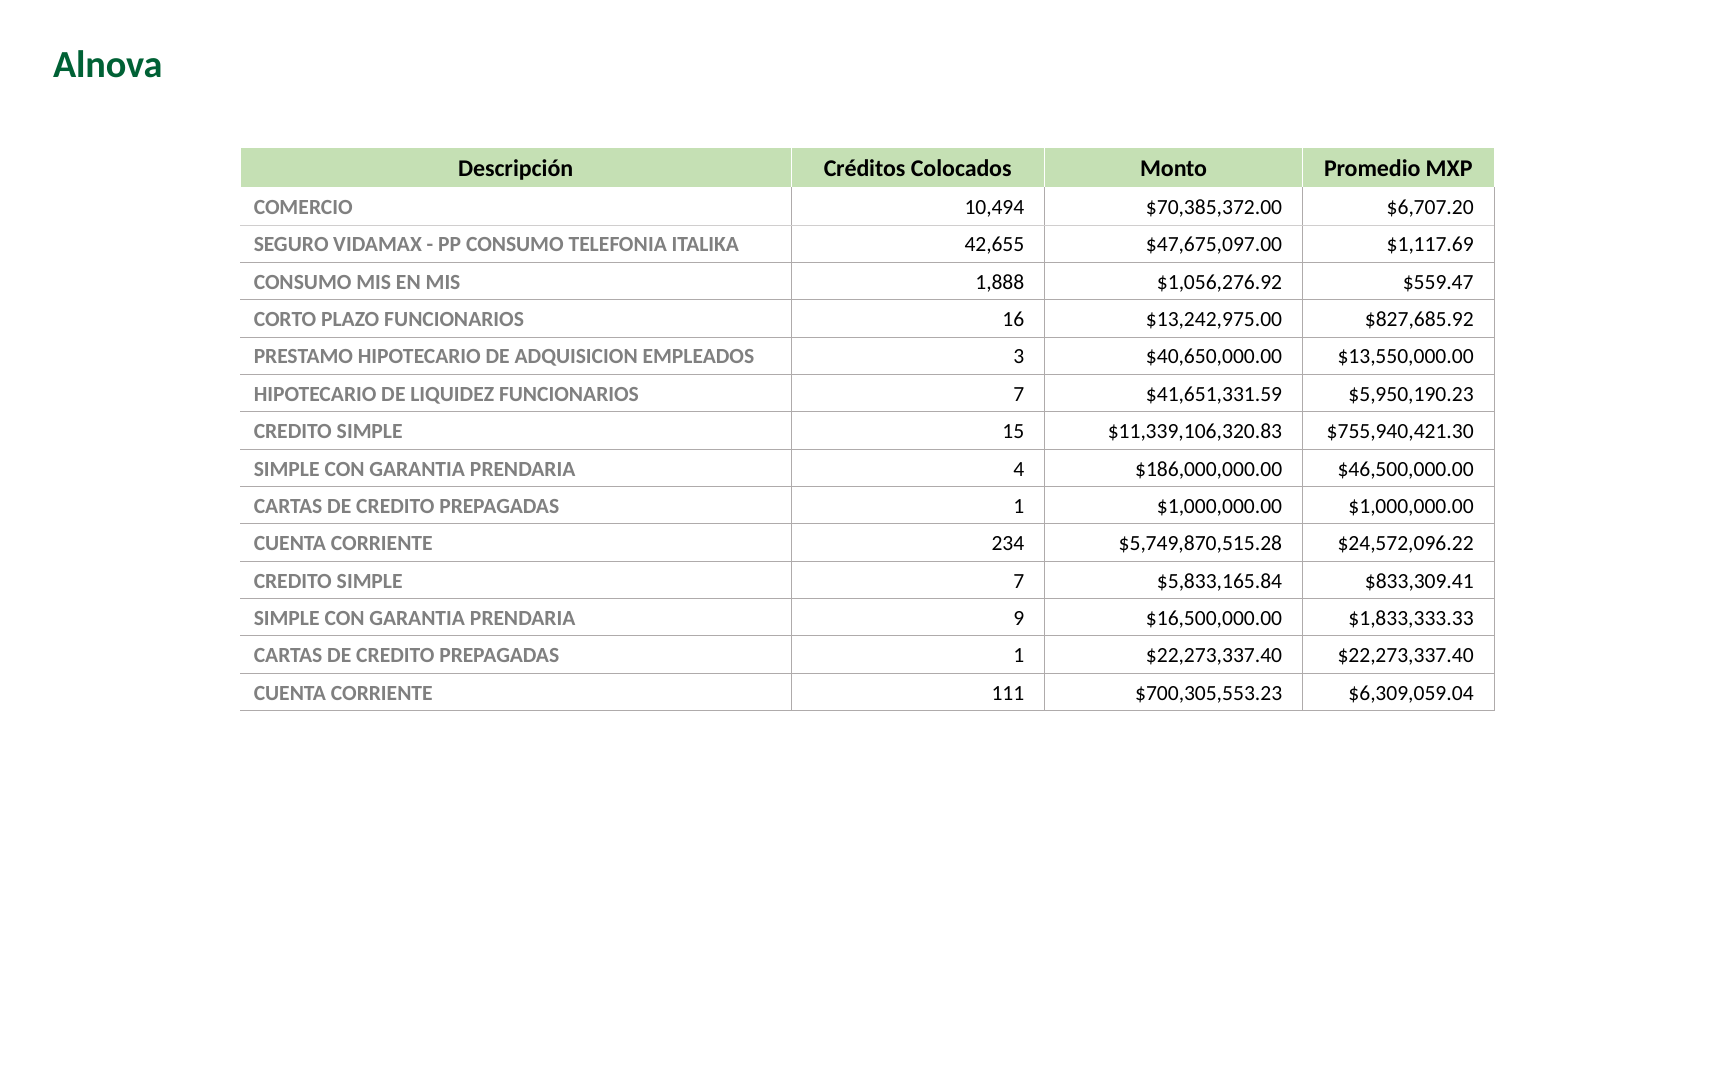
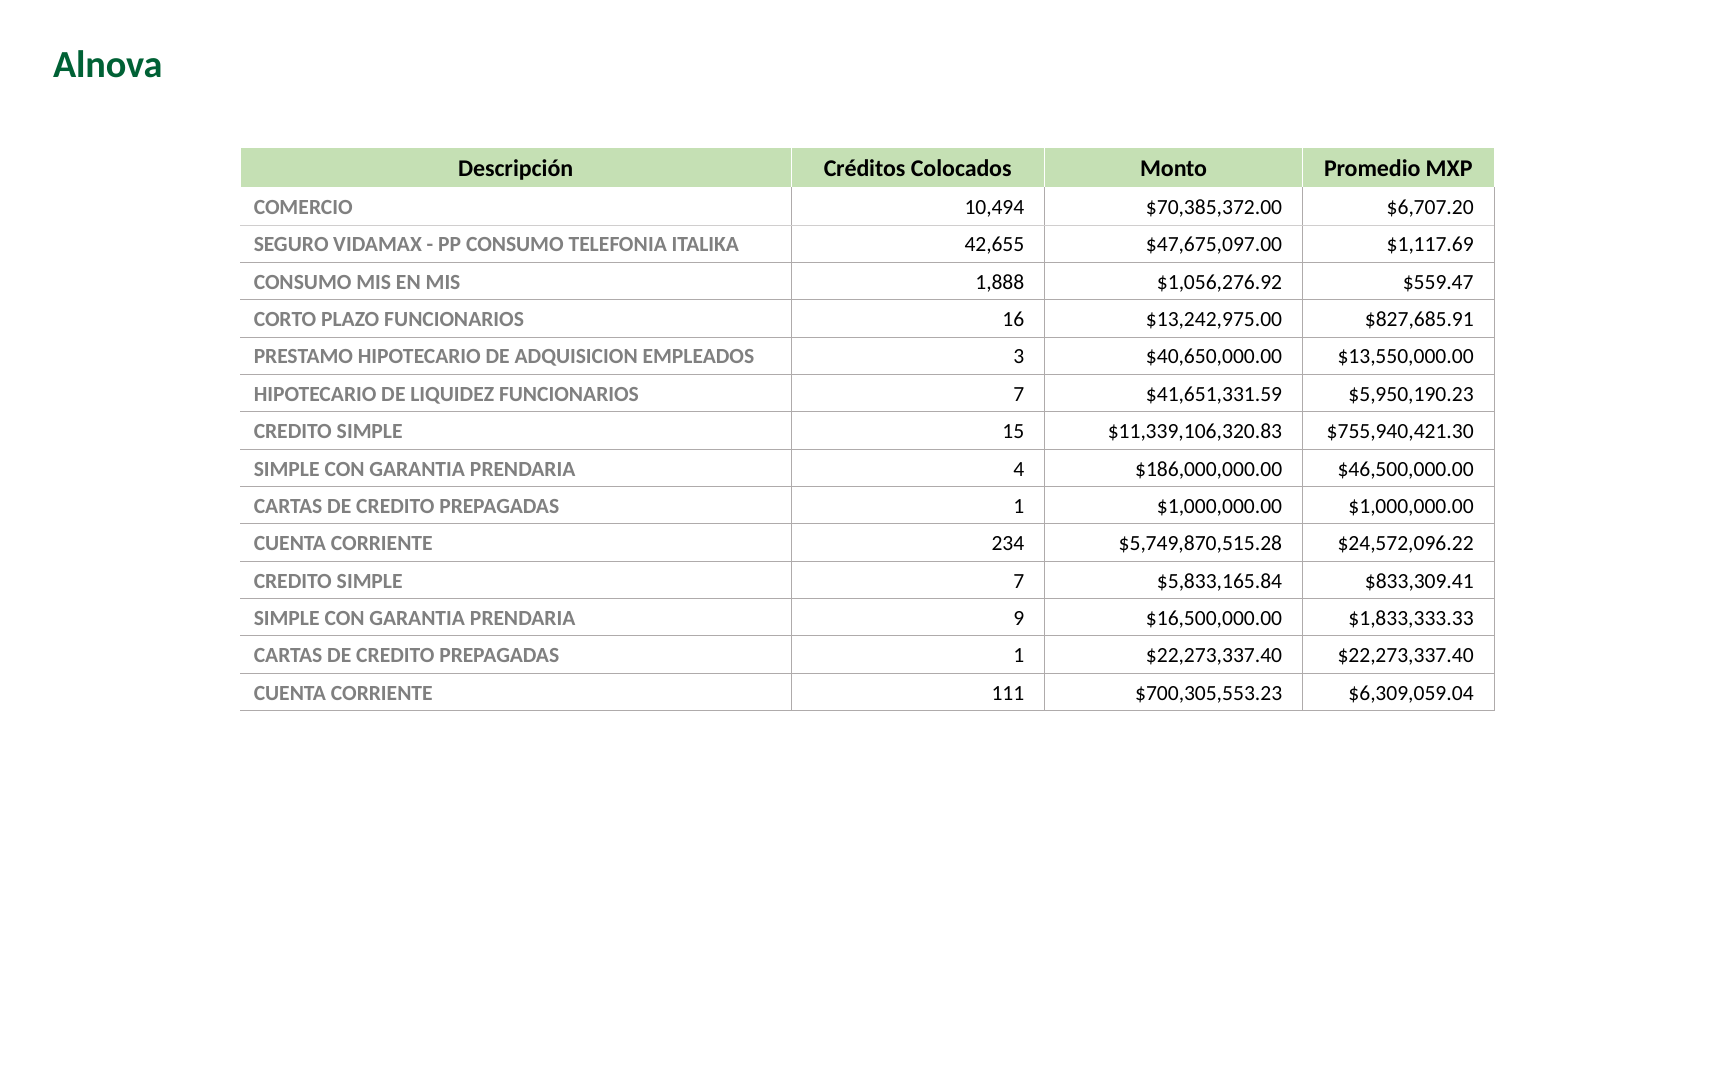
$827,685.92: $827,685.92 -> $827,685.91
